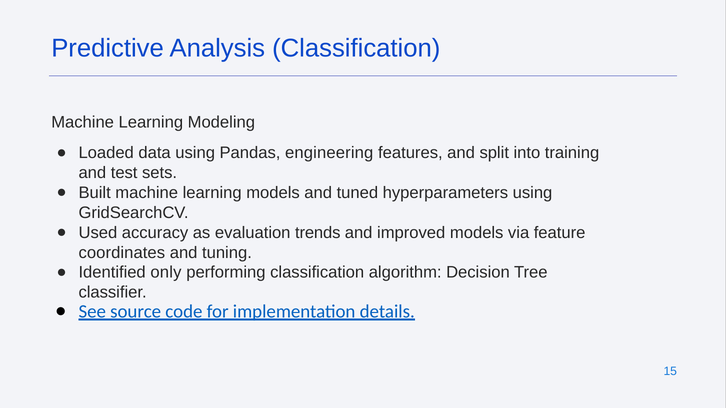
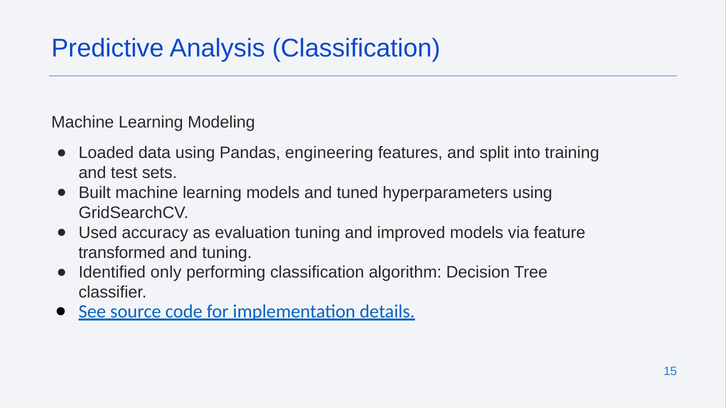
evaluation trends: trends -> tuning
coordinates: coordinates -> transformed
